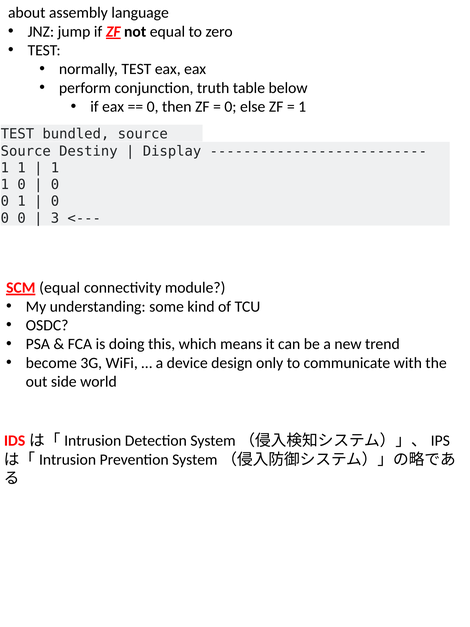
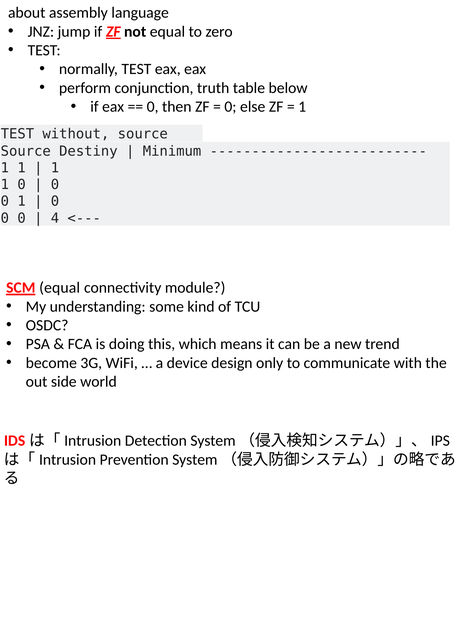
bundled: bundled -> without
Display: Display -> Minimum
3: 3 -> 4
